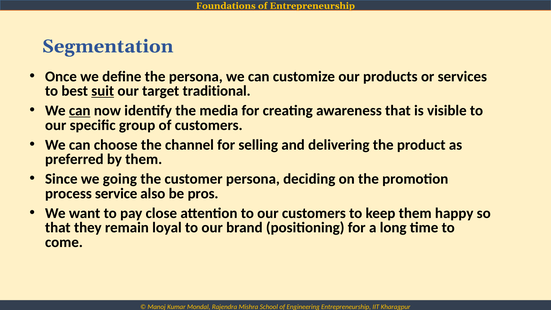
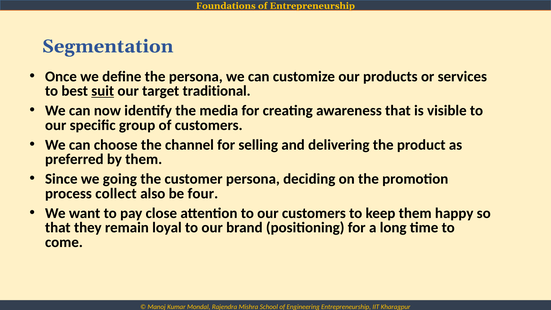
can at (80, 111) underline: present -> none
service: service -> collect
pros: pros -> four
